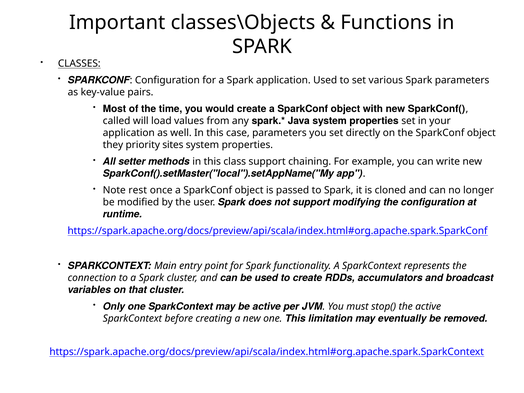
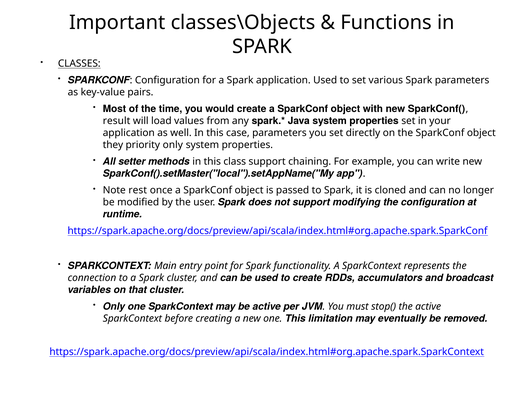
called: called -> result
priority sites: sites -> only
